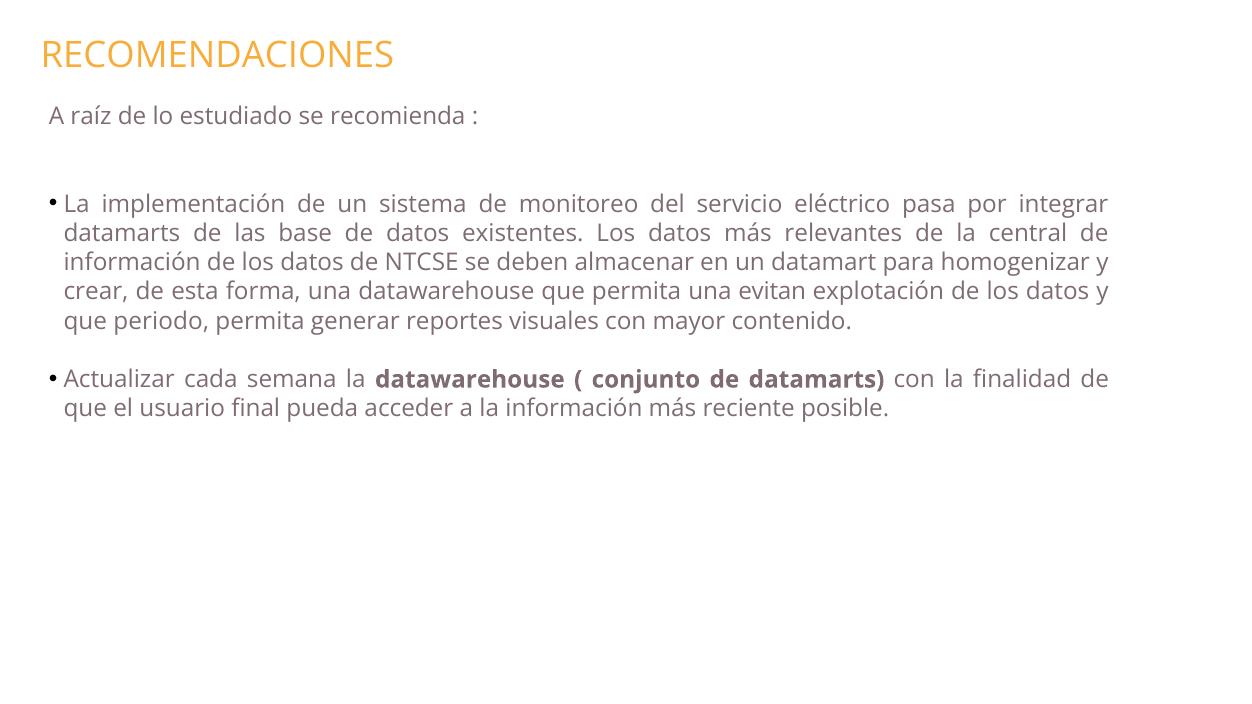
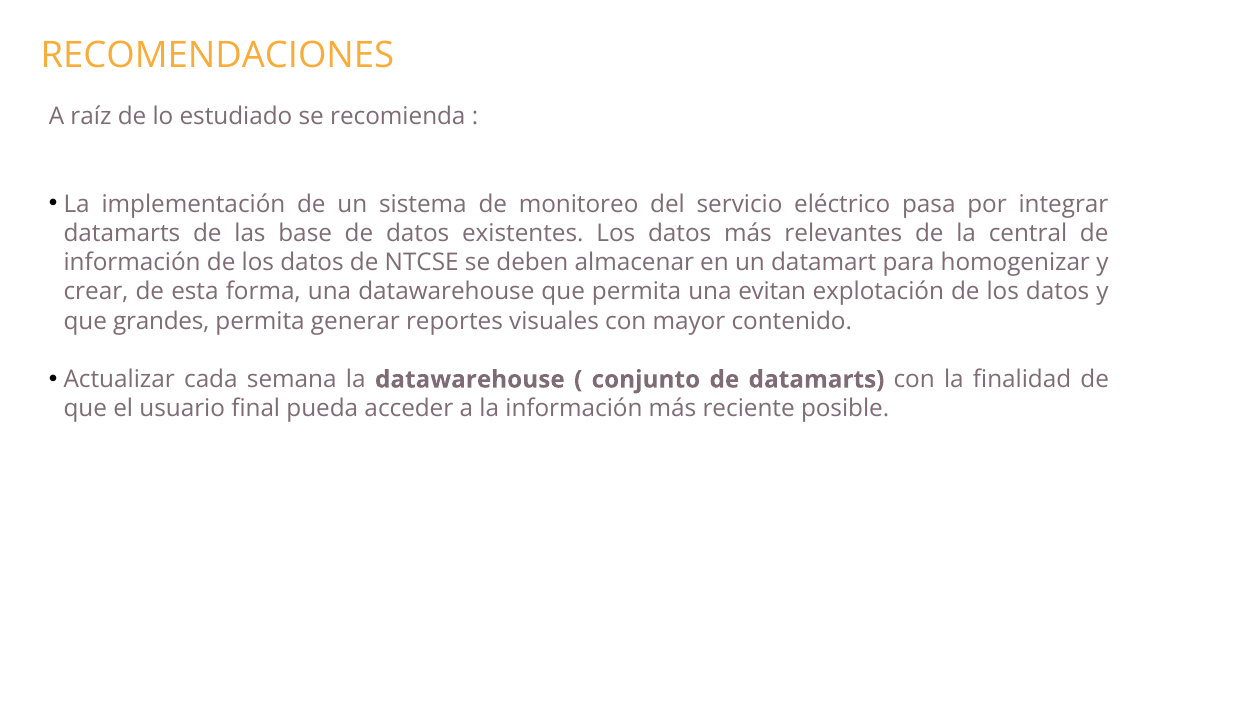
periodo: periodo -> grandes
